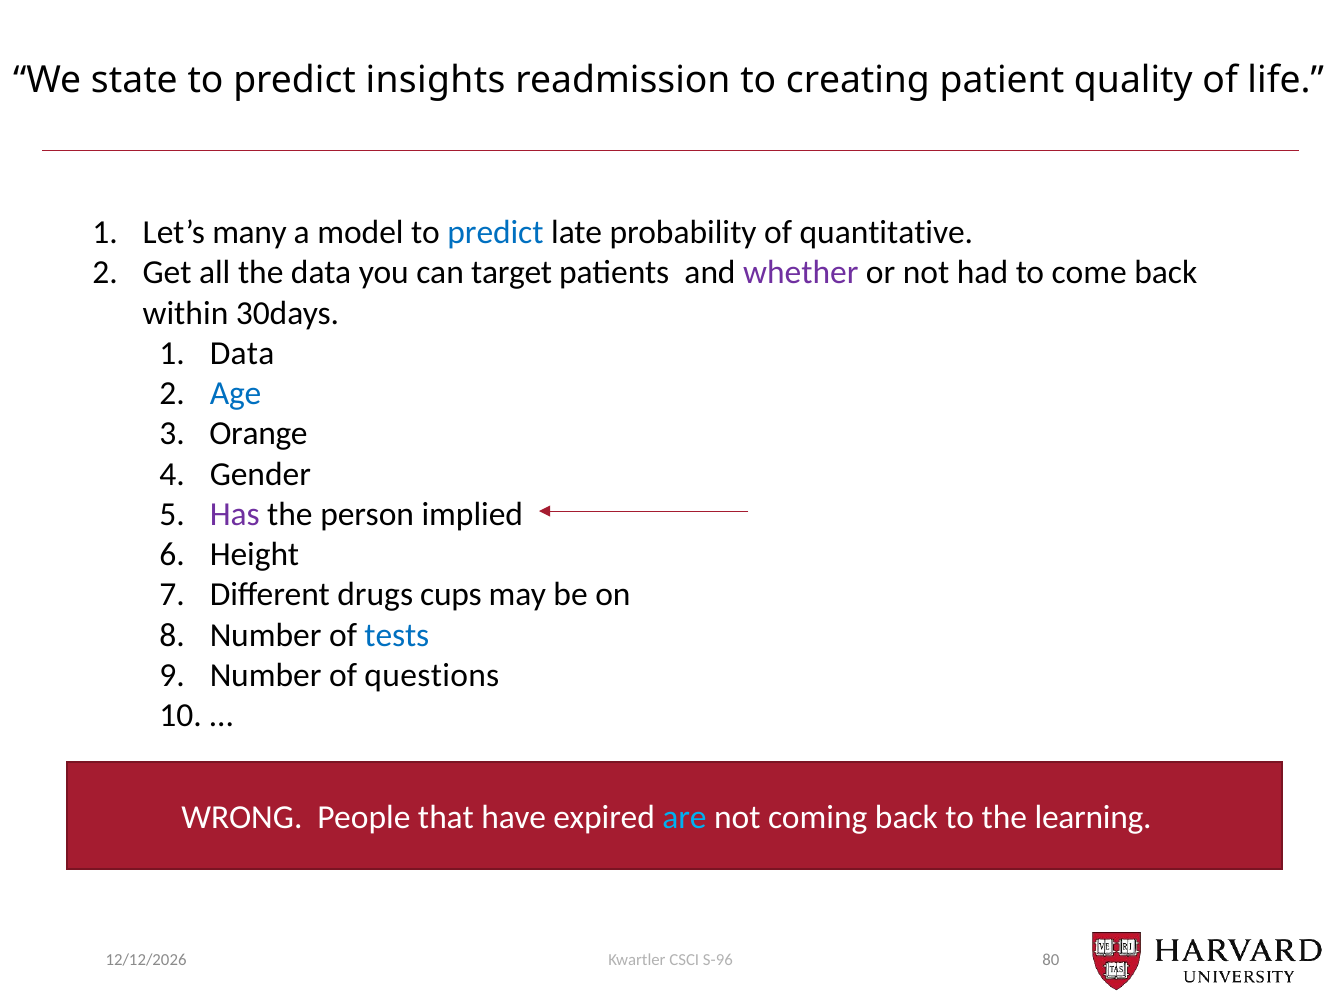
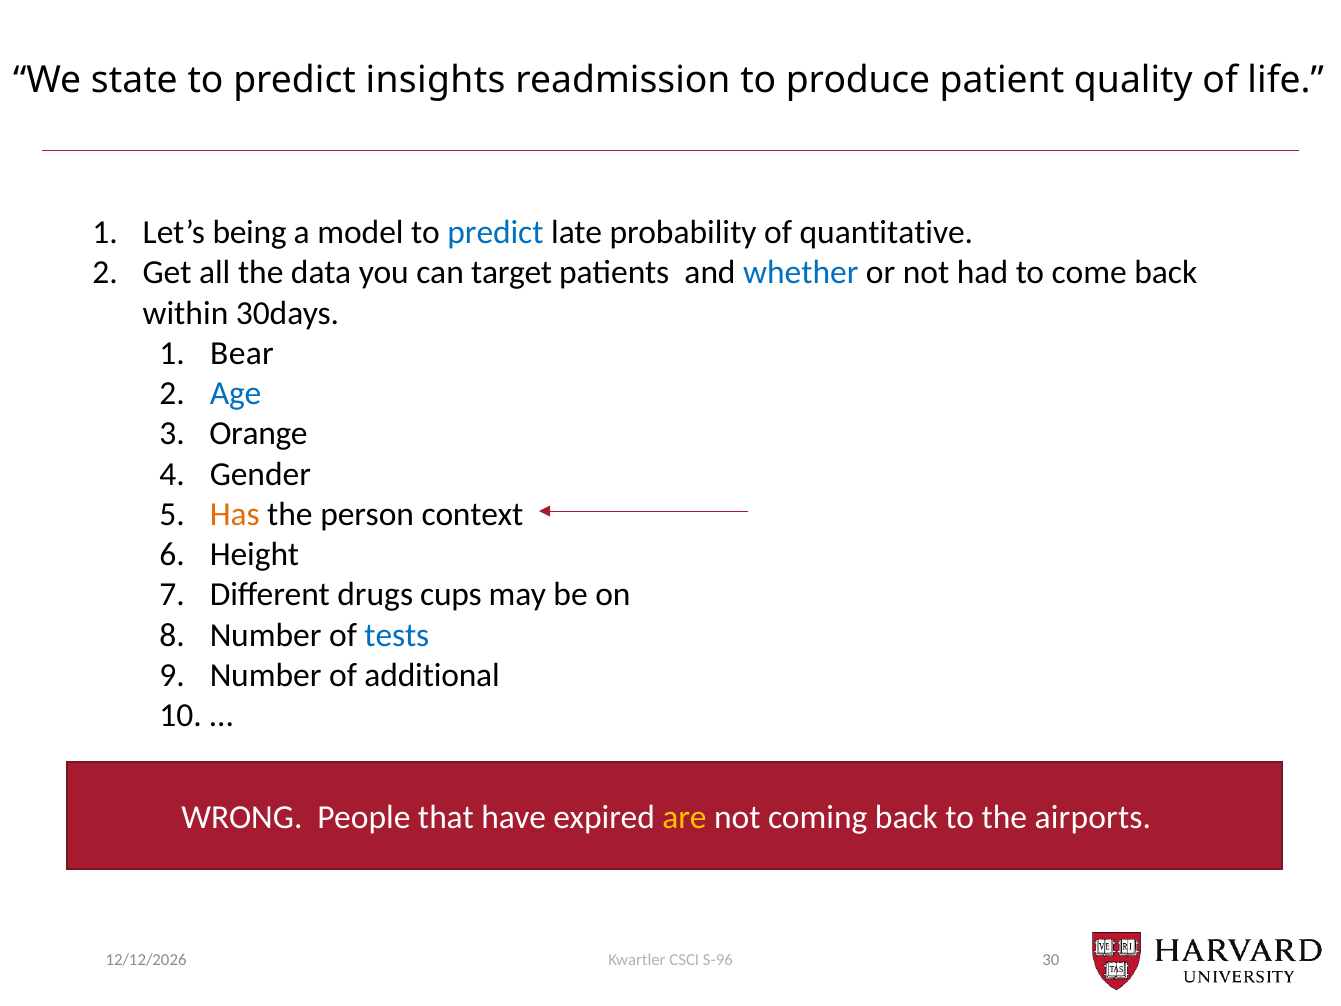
creating: creating -> produce
many: many -> being
whether colour: purple -> blue
Data at (242, 353): Data -> Bear
Has colour: purple -> orange
implied: implied -> context
questions: questions -> additional
are colour: light blue -> yellow
learning: learning -> airports
80: 80 -> 30
